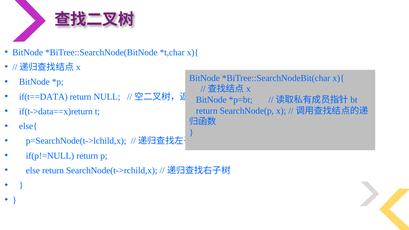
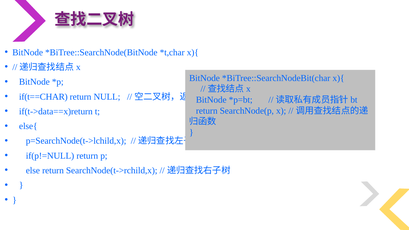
if(t==DATA: if(t==DATA -> if(t==CHAR
